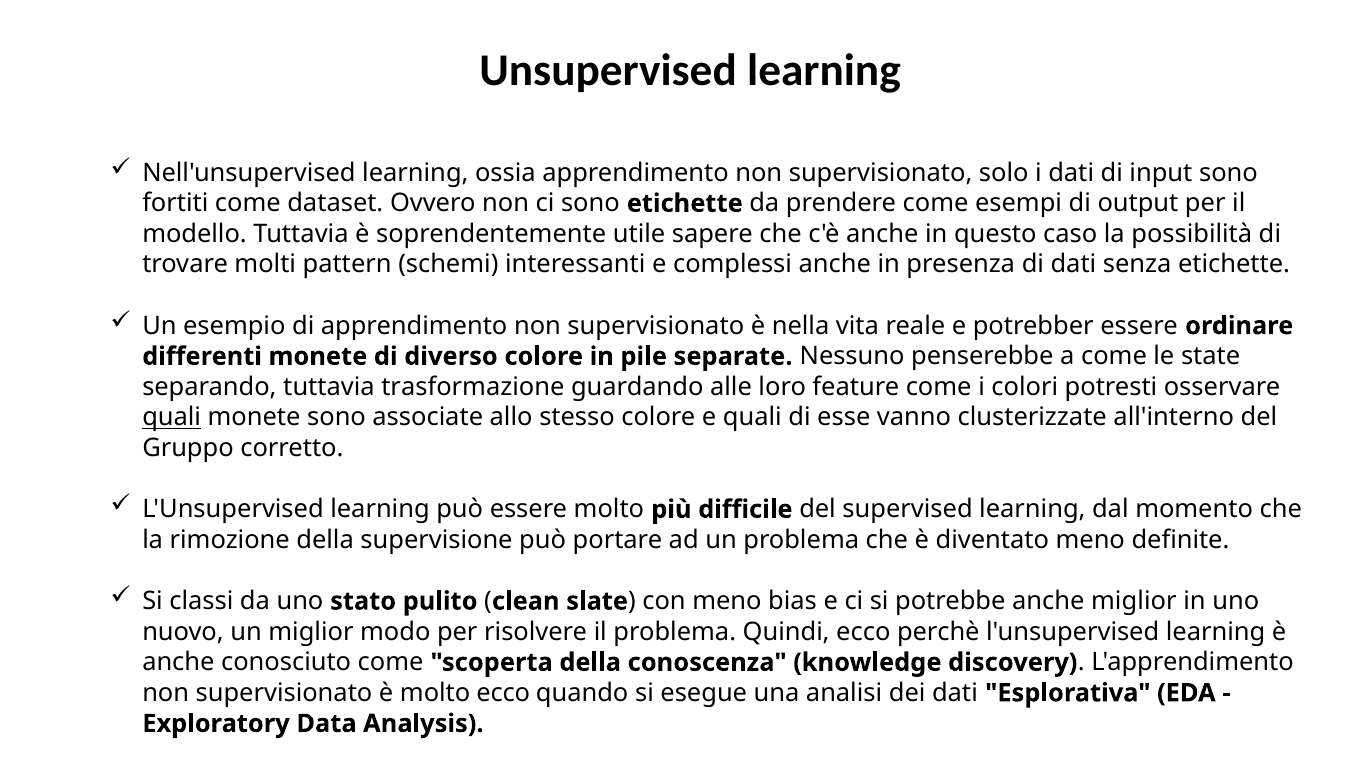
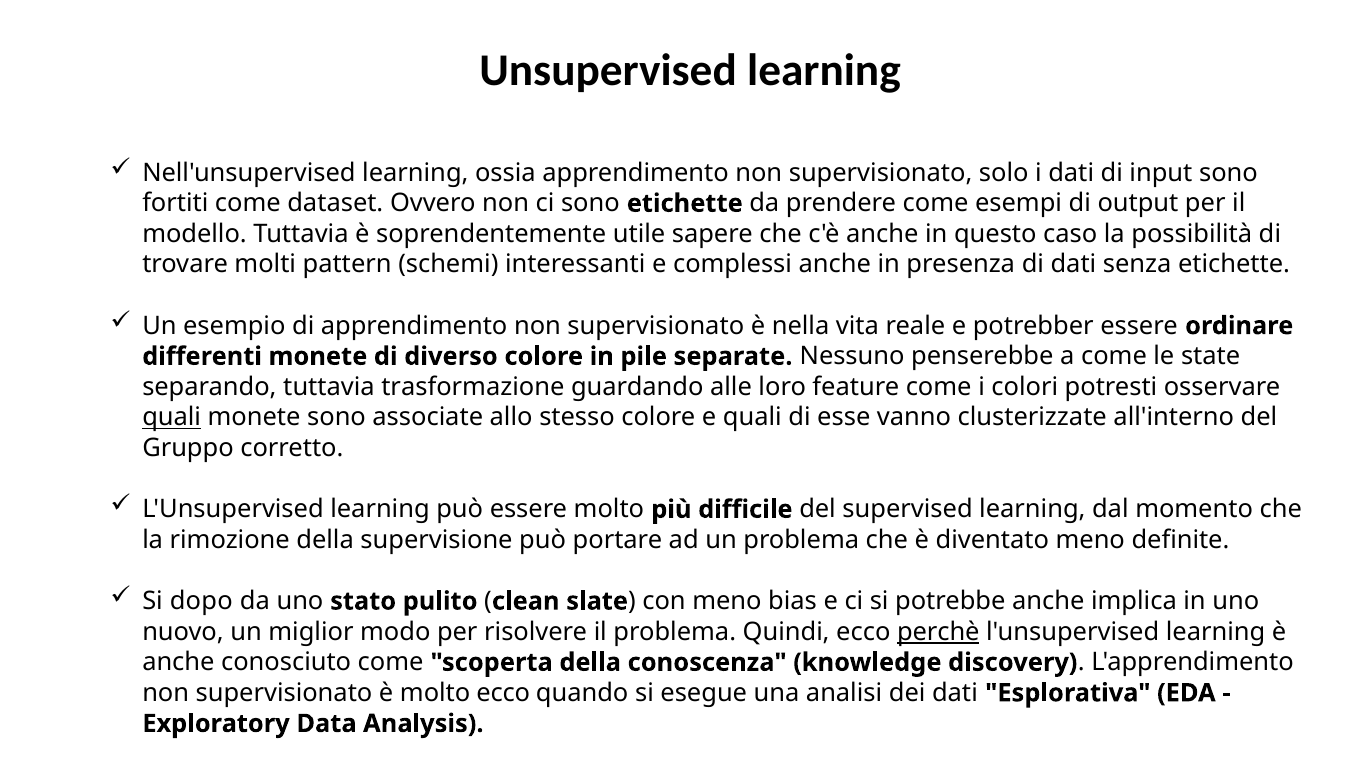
classi: classi -> dopo
anche miglior: miglior -> implica
perchè underline: none -> present
